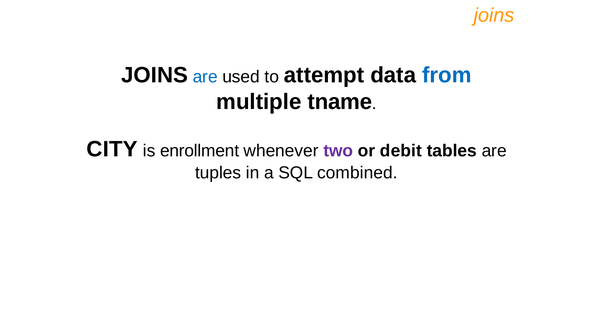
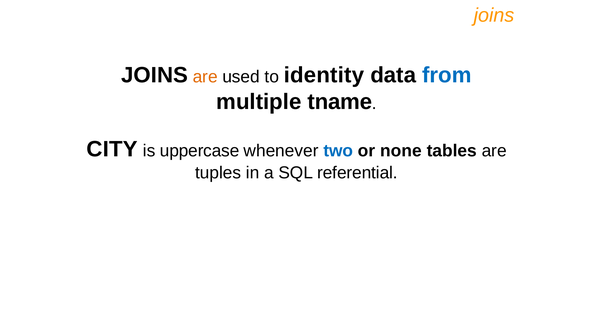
are at (205, 77) colour: blue -> orange
attempt: attempt -> identity
enrollment: enrollment -> uppercase
two colour: purple -> blue
debit: debit -> none
combined: combined -> referential
